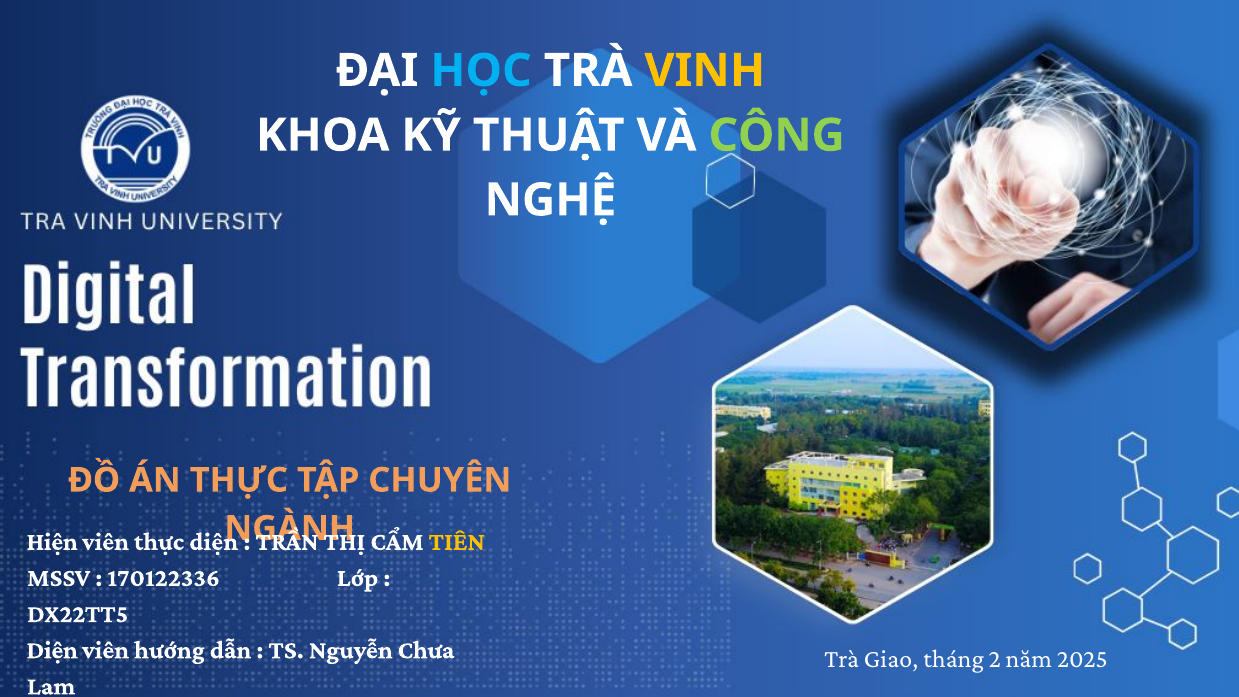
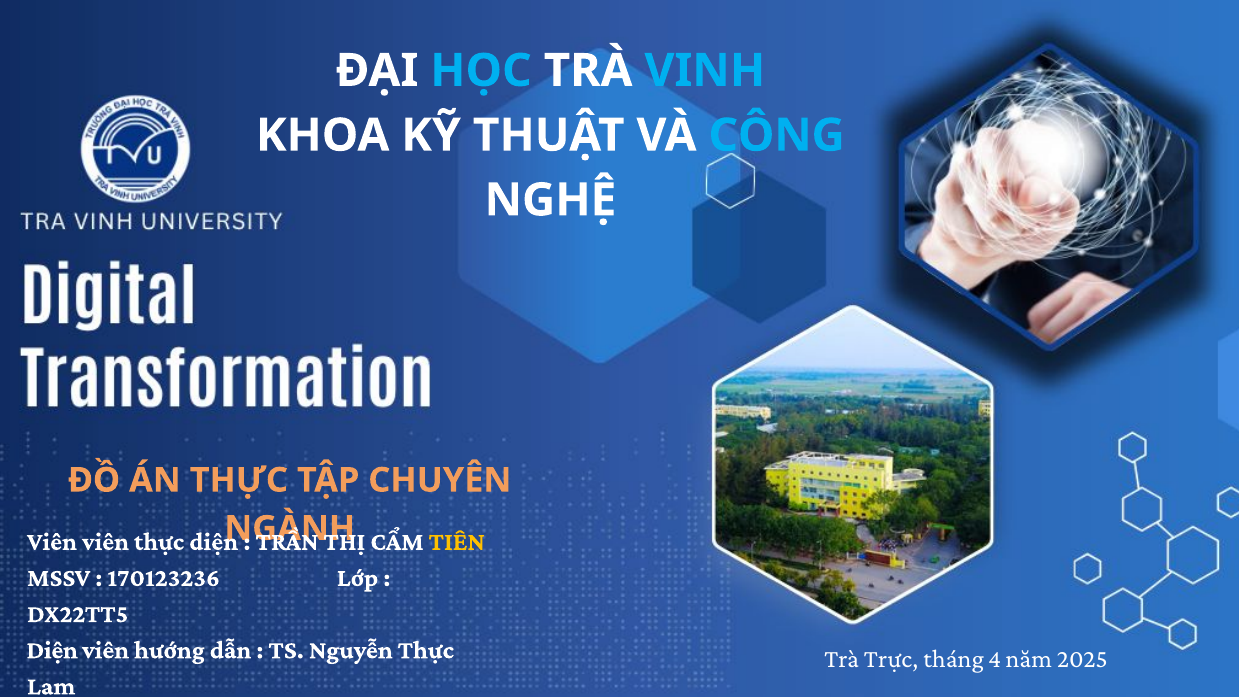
VINH colour: yellow -> light blue
CÔNG colour: light green -> light blue
Hiện at (52, 541): Hiện -> Viên
170122336: 170122336 -> 170123236
Nguyễn Chưa: Chưa -> Thực
Giao: Giao -> Trực
2: 2 -> 4
